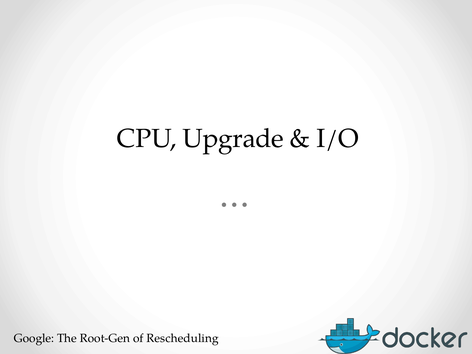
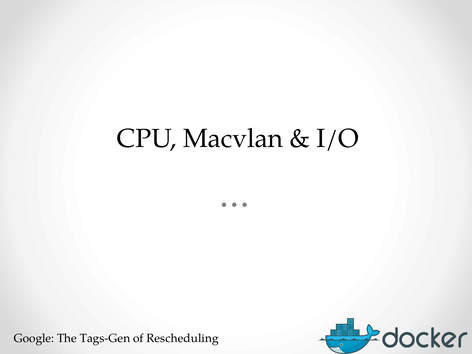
Upgrade: Upgrade -> Macvlan
Root-Gen: Root-Gen -> Tags-Gen
